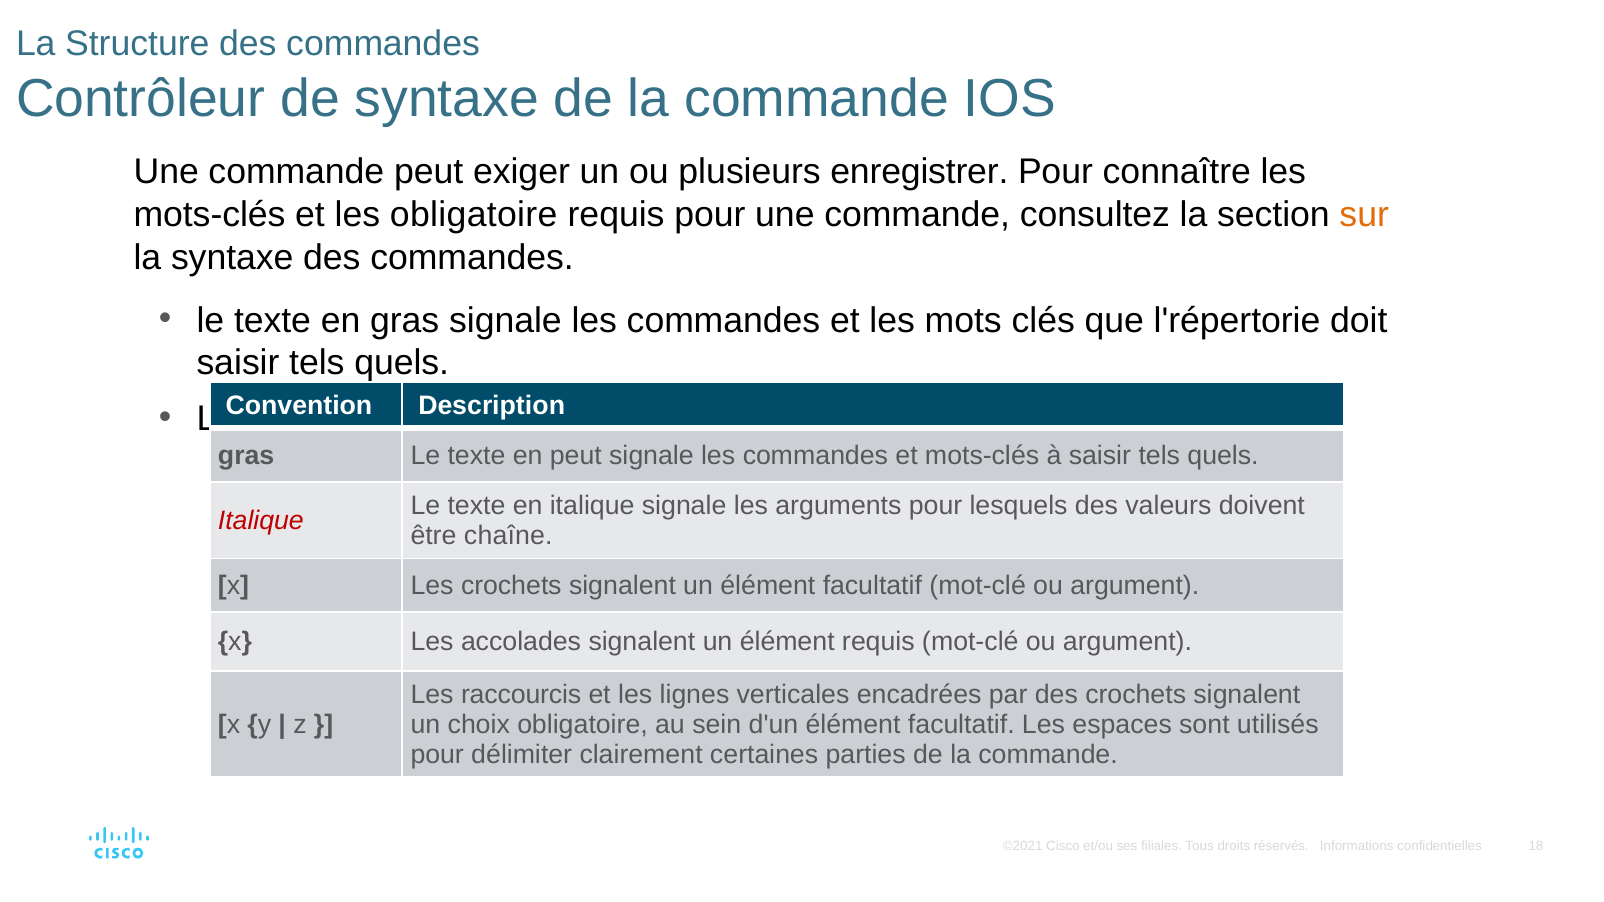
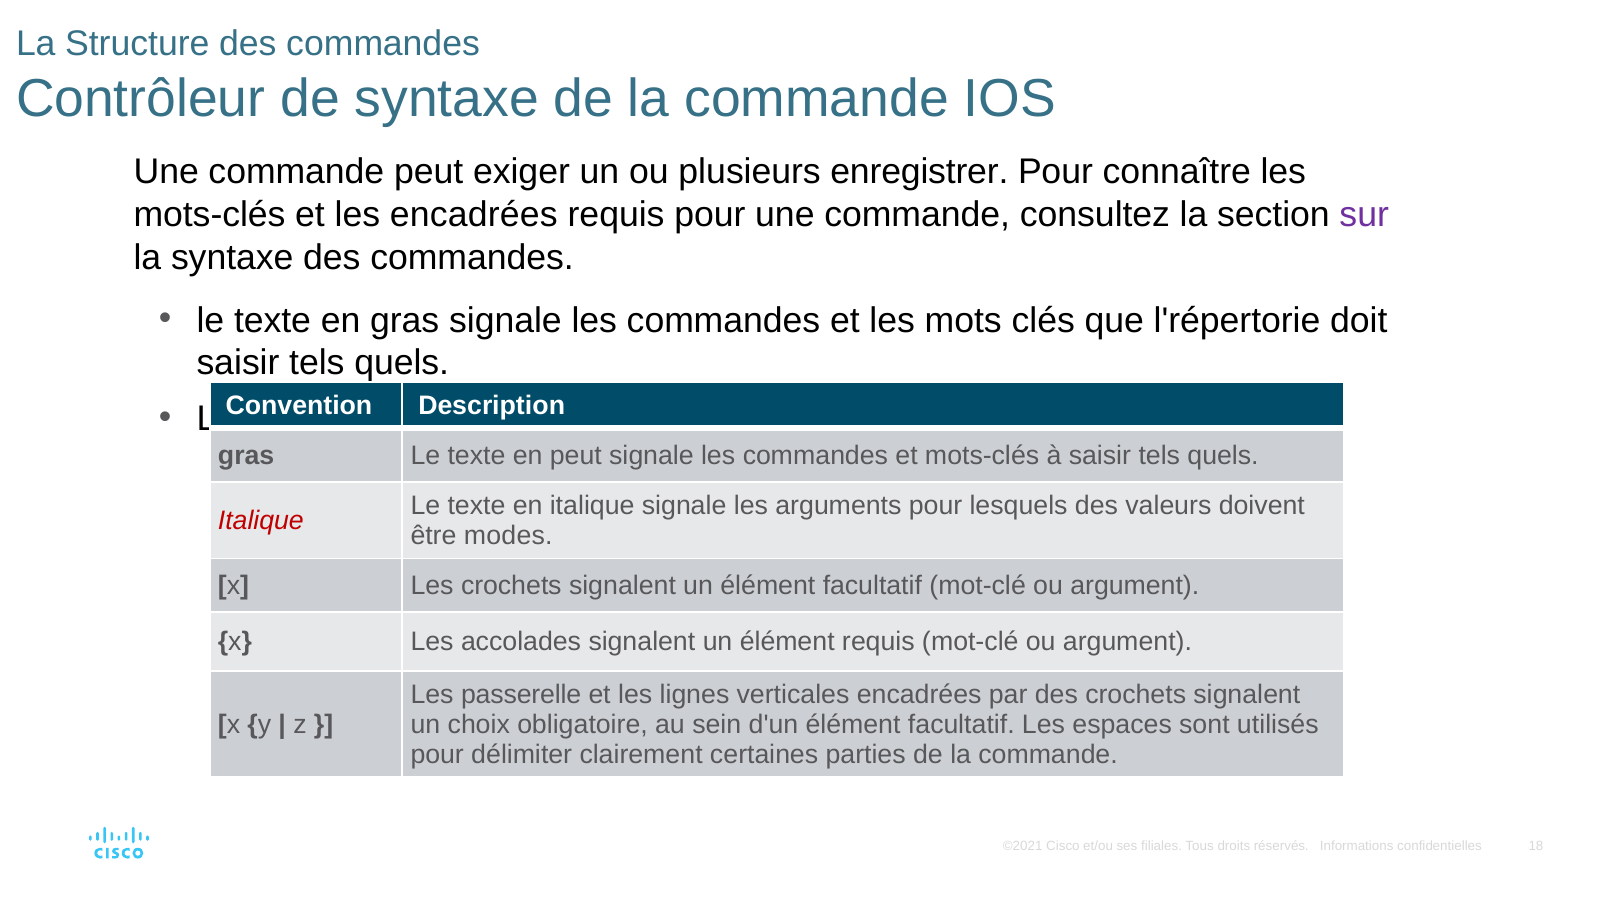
les obligatoire: obligatoire -> encadrées
sur colour: orange -> purple
chaîne: chaîne -> modes
raccourcis: raccourcis -> passerelle
